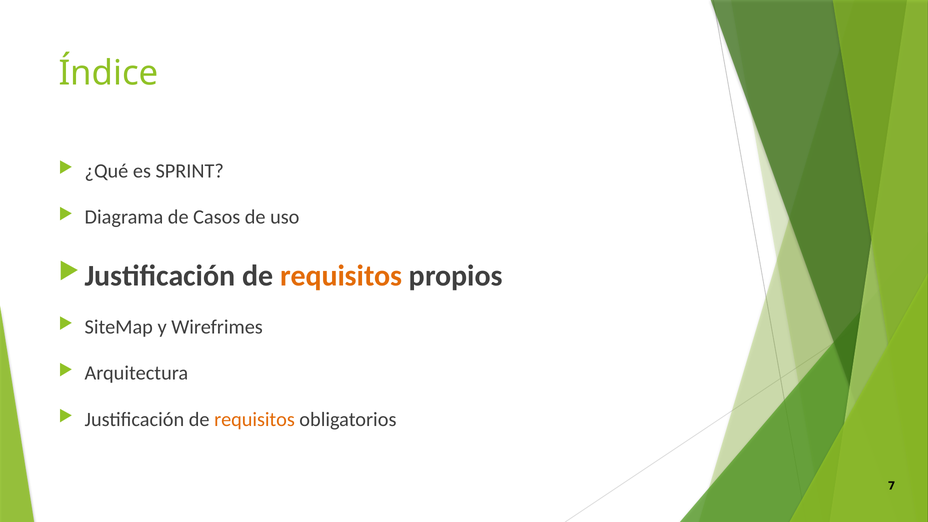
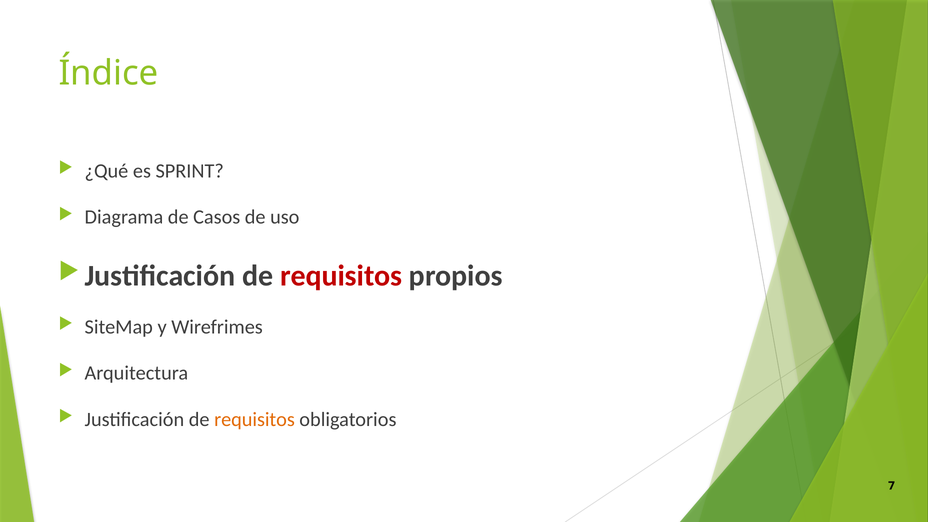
requisitos at (341, 276) colour: orange -> red
